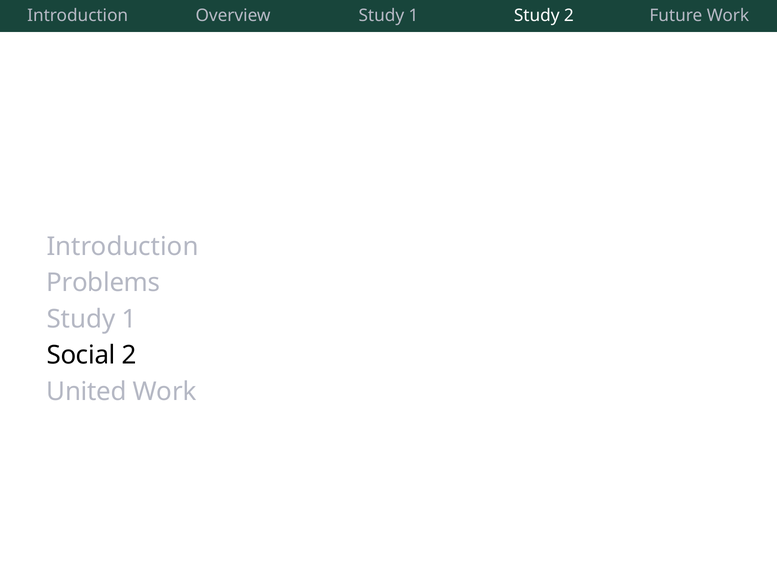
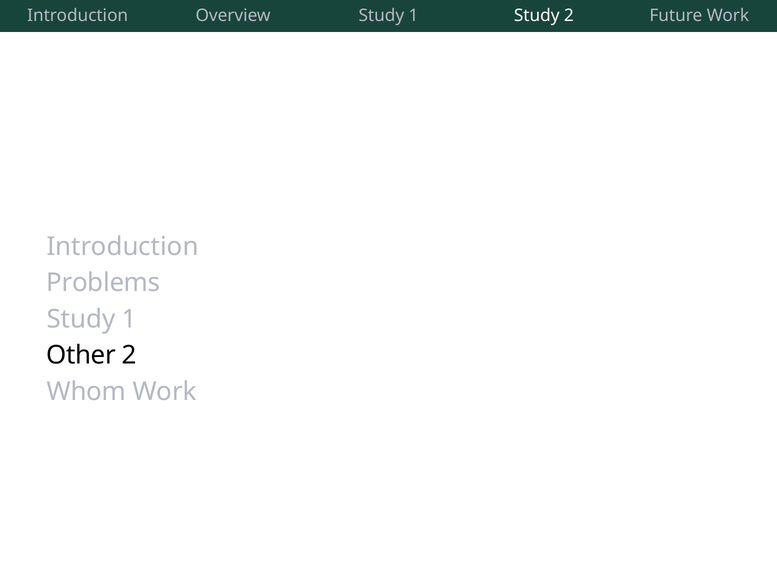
Social: Social -> Other
United: United -> Whom
